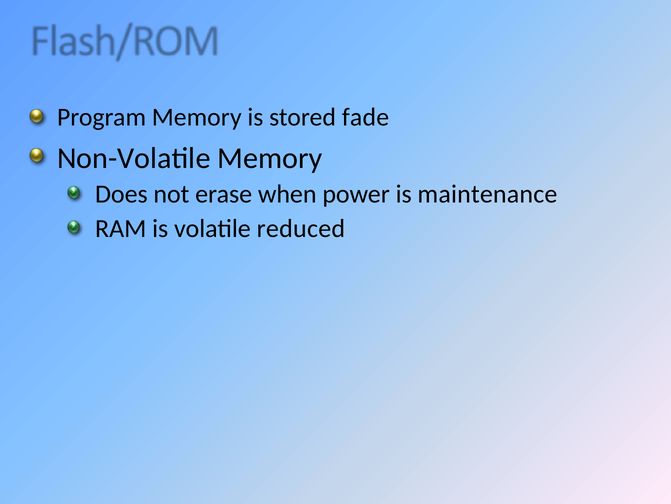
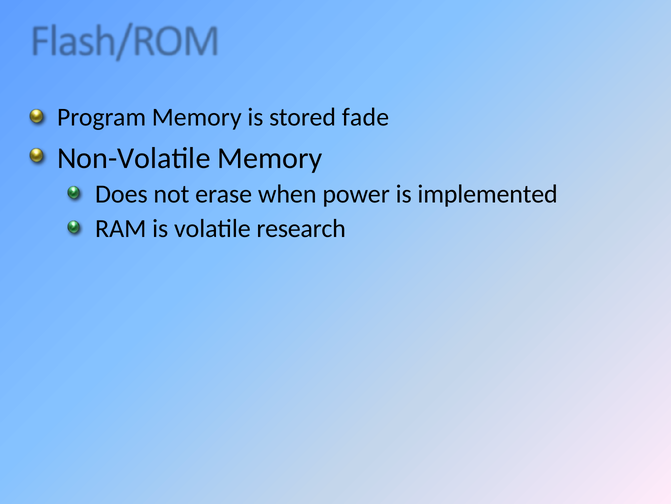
maintenance: maintenance -> implemented
reduced: reduced -> research
